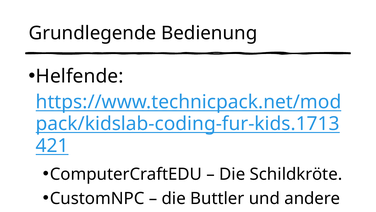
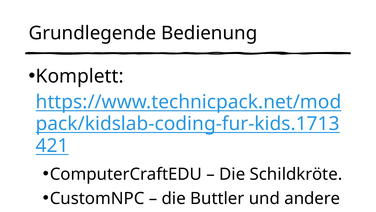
Helfende at (80, 76): Helfende -> Komplett
